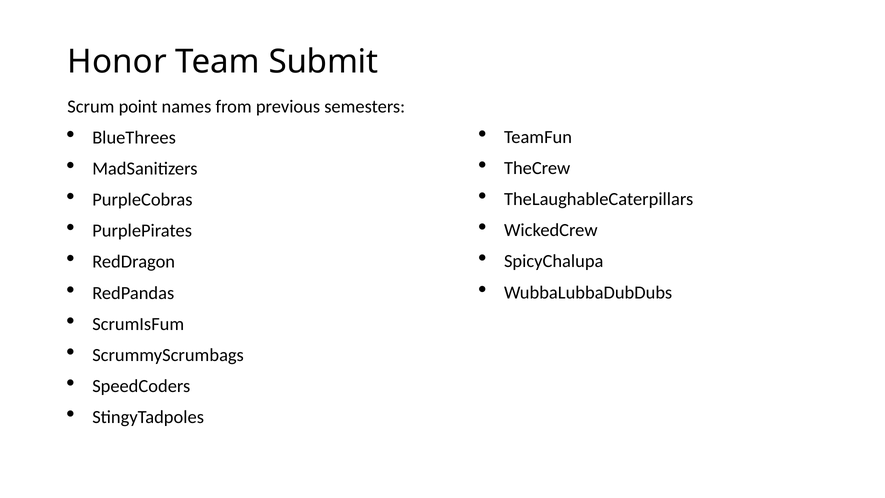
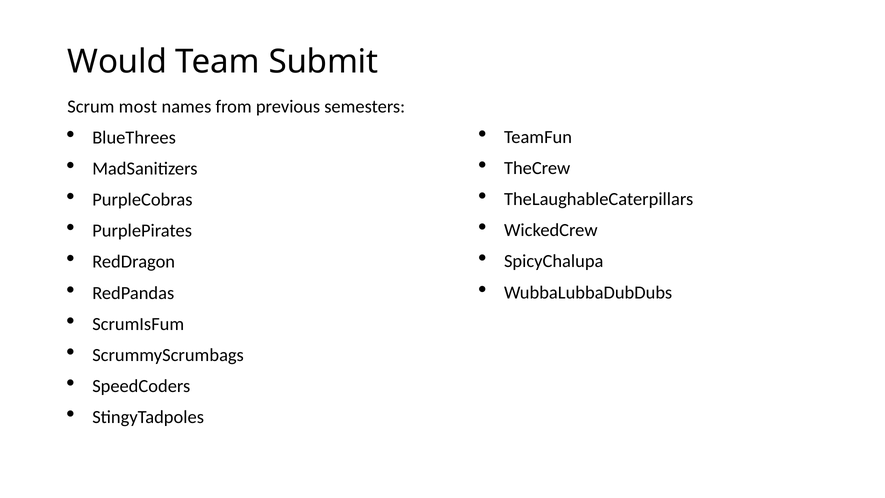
Honor: Honor -> Would
point: point -> most
